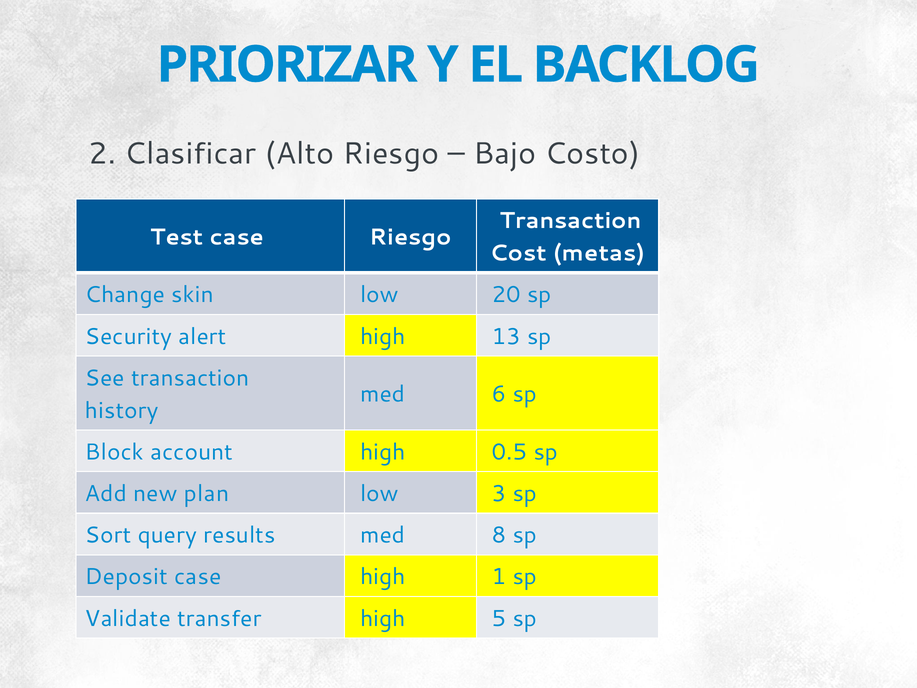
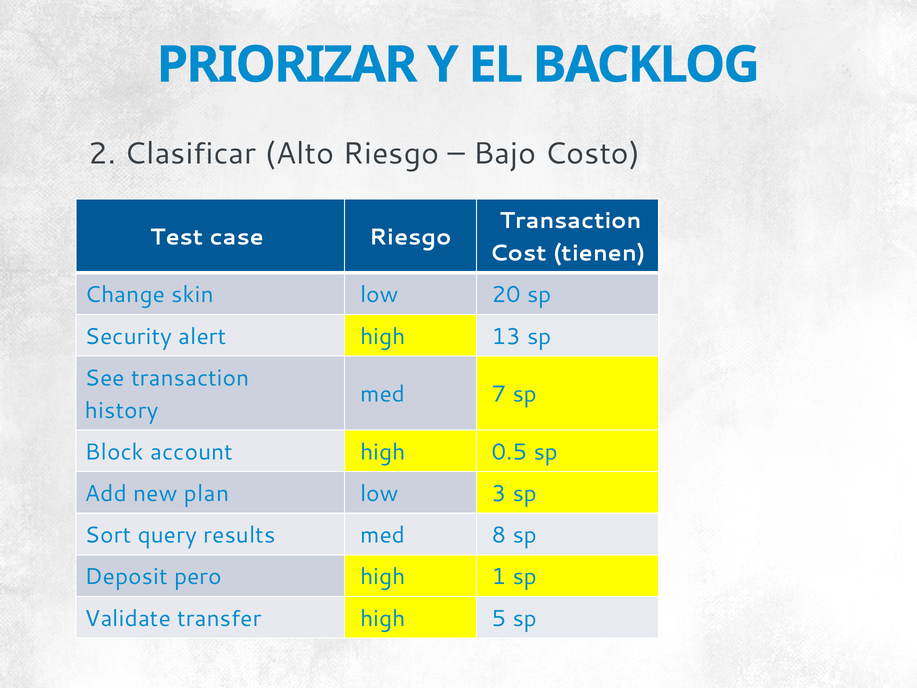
metas: metas -> tienen
6: 6 -> 7
Deposit case: case -> pero
